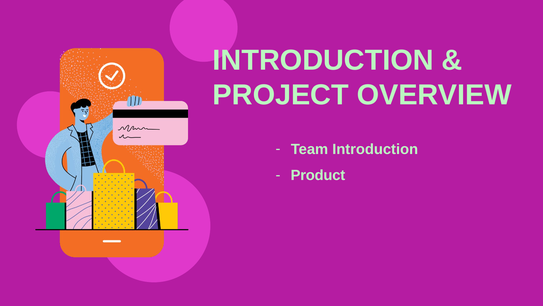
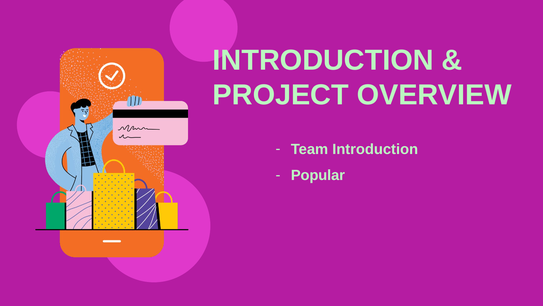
Product: Product -> Popular
